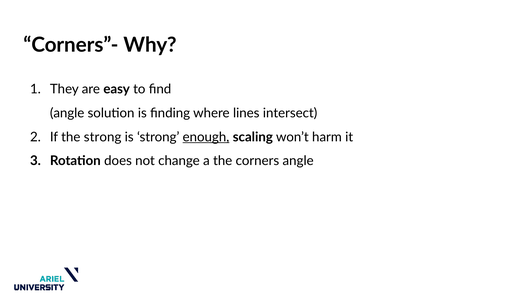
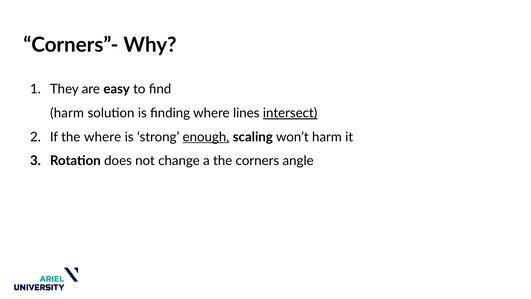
angle at (67, 113): angle -> harm
intersect underline: none -> present
the strong: strong -> where
